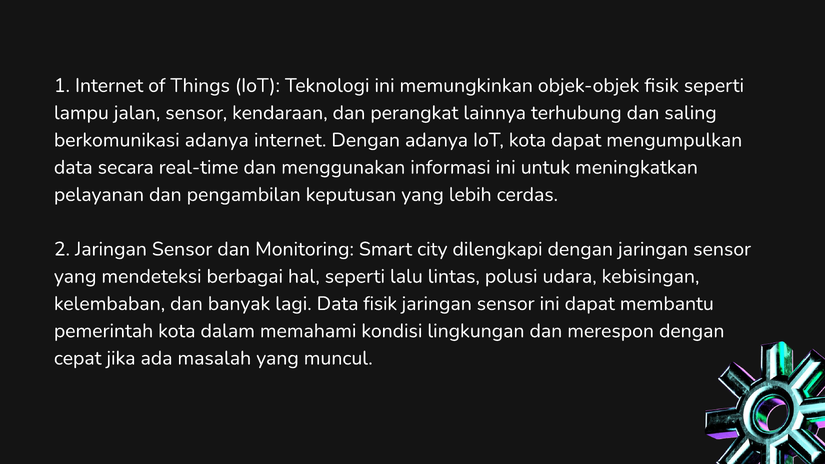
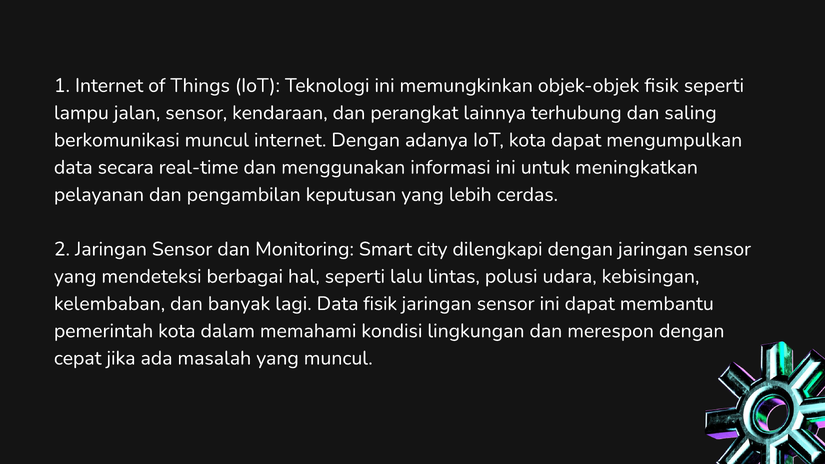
berkomunikasi adanya: adanya -> muncul
